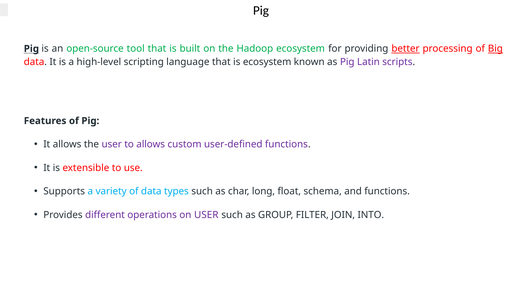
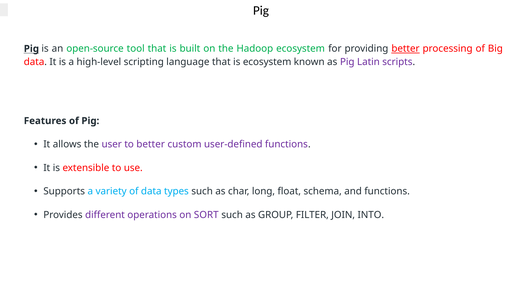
Big underline: present -> none
to allows: allows -> better
on USER: USER -> SORT
